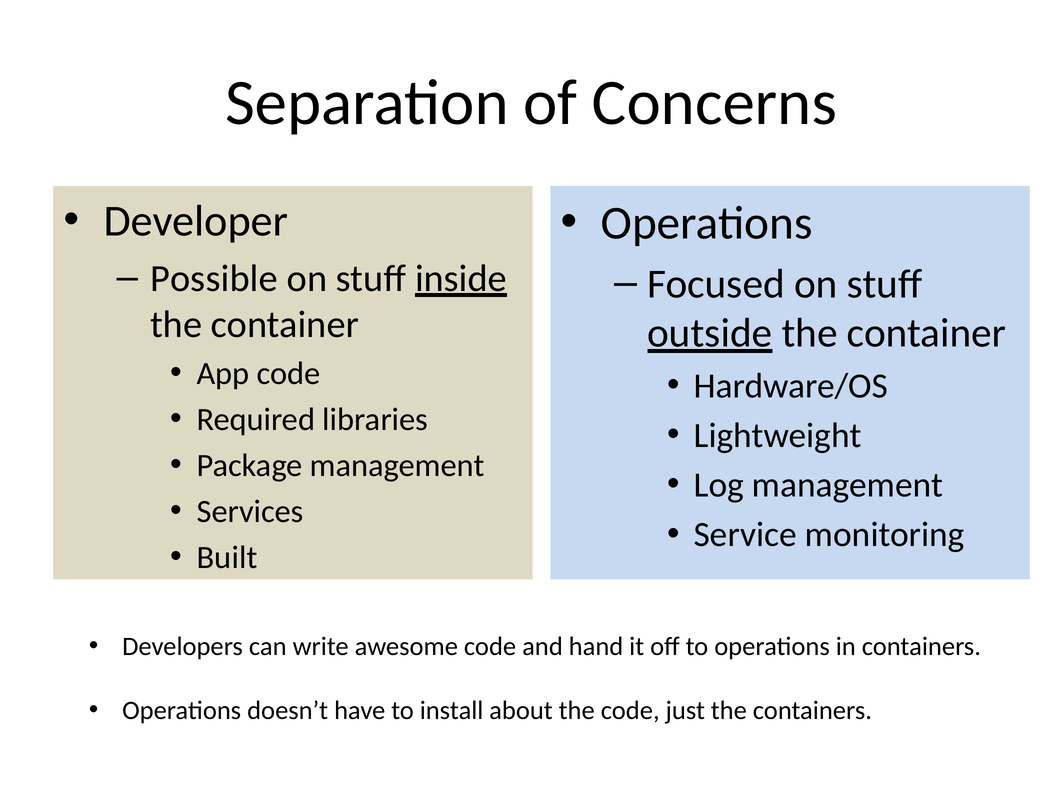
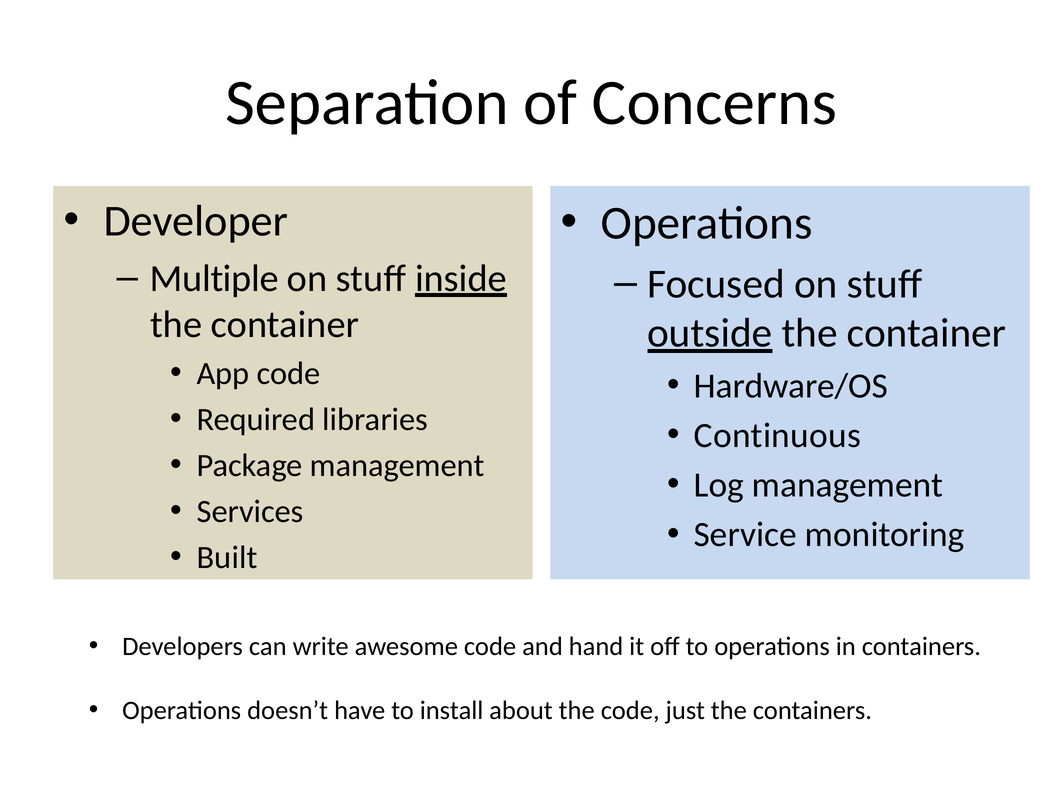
Possible: Possible -> Multiple
Lightweight: Lightweight -> Continuous
